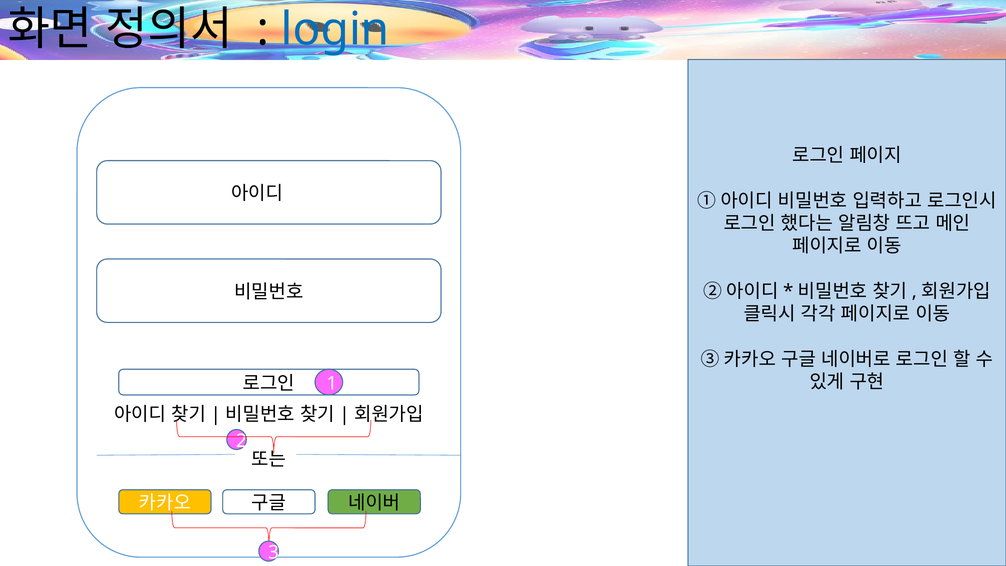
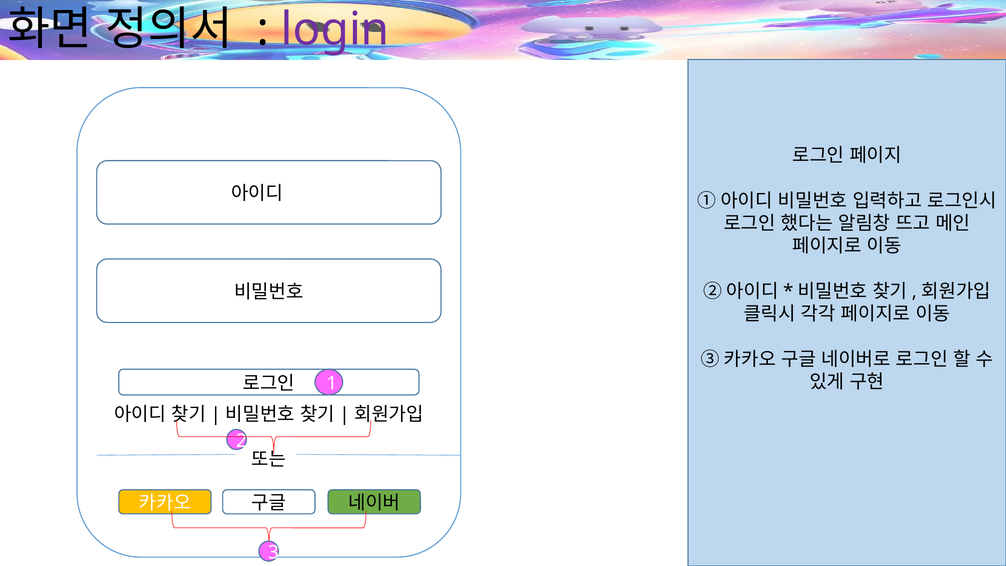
login colour: blue -> purple
